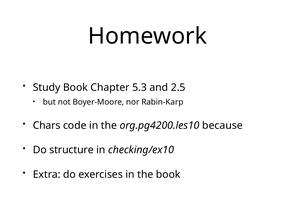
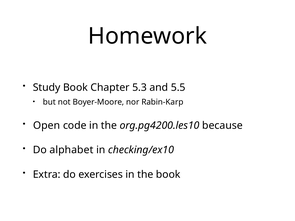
2.5: 2.5 -> 5.5
Chars: Chars -> Open
structure: structure -> alphabet
